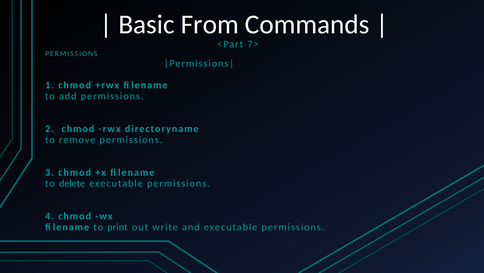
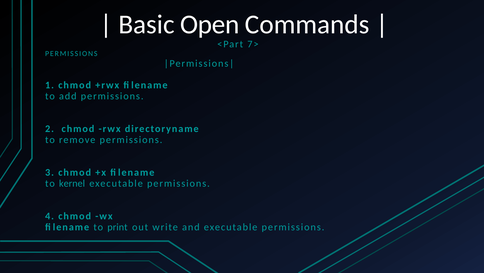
From: From -> Open
delete: delete -> kernel
